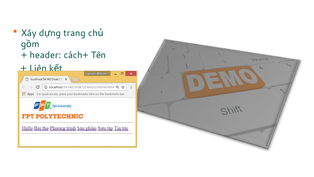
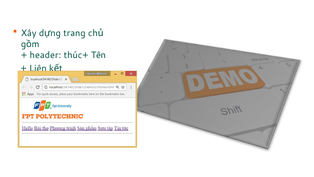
cách+: cách+ -> thúc+
